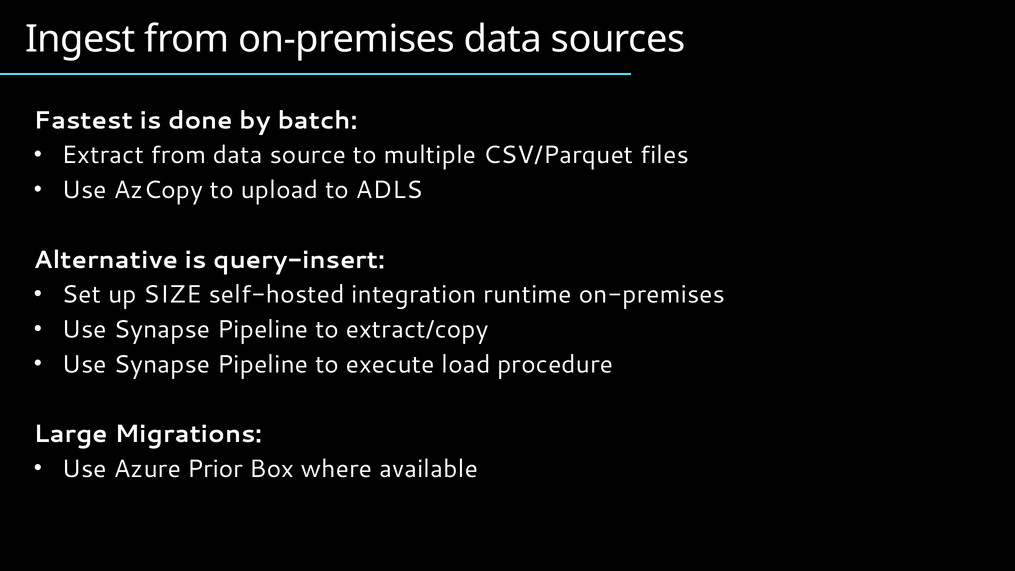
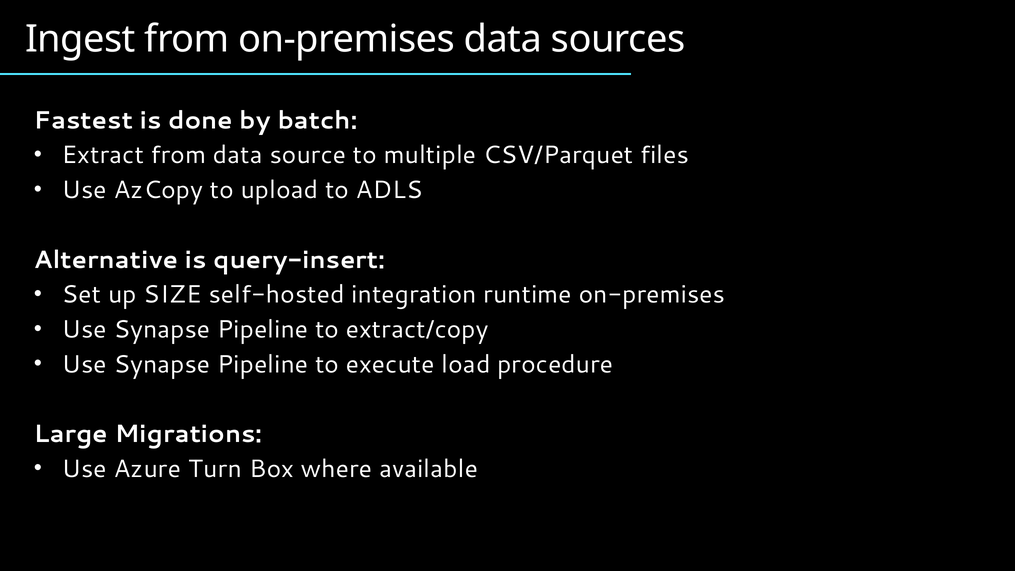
Prior: Prior -> Turn
